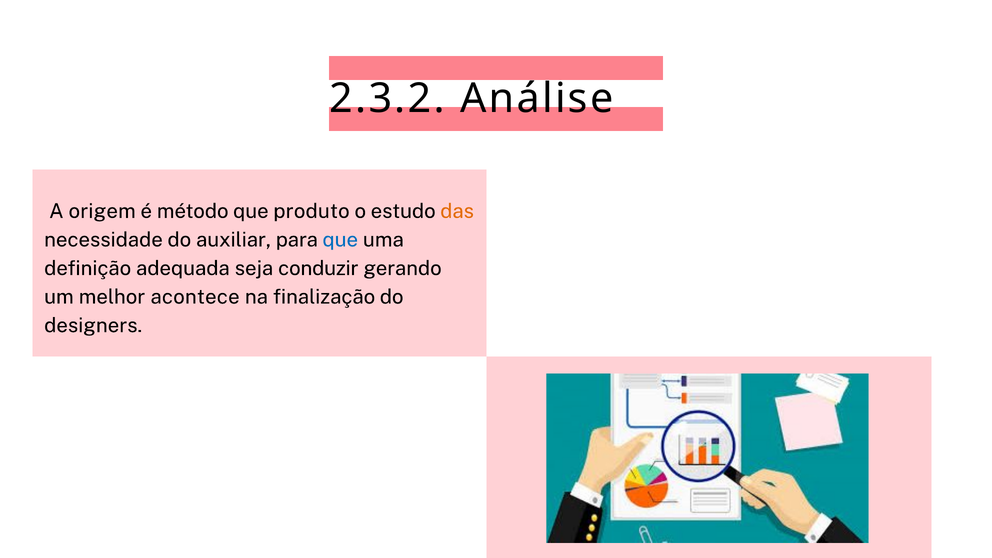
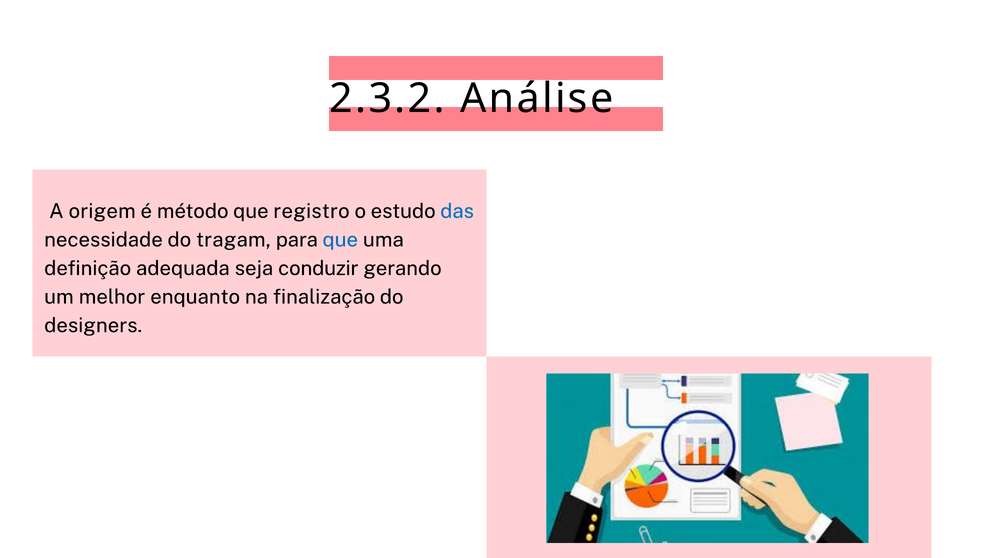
produto: produto -> registro
das colour: orange -> blue
auxiliar: auxiliar -> tragam
acontece: acontece -> enquanto
